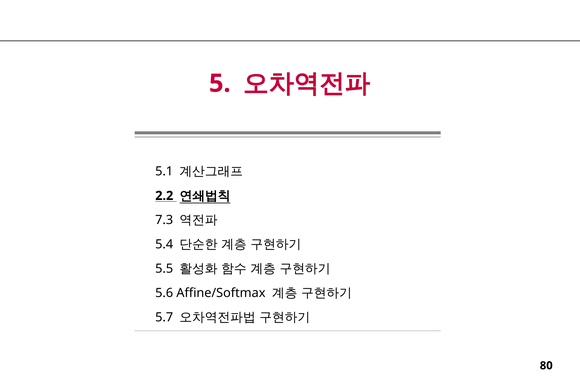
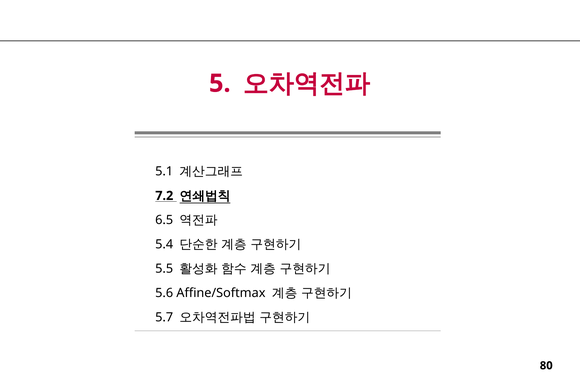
2.2: 2.2 -> 7.2
7.3: 7.3 -> 6.5
